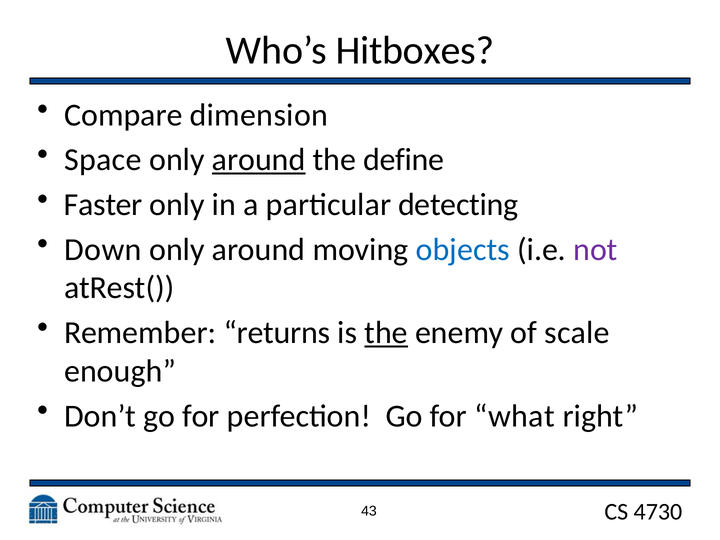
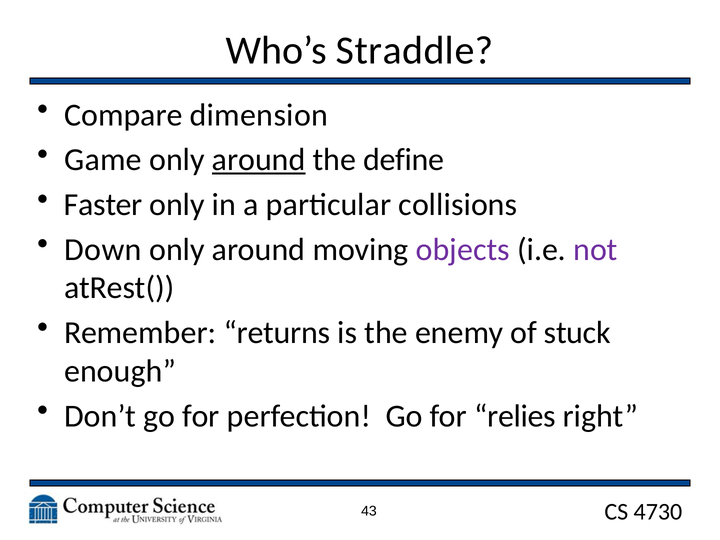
Hitboxes: Hitboxes -> Straddle
Space: Space -> Game
detecting: detecting -> collisions
objects colour: blue -> purple
the at (386, 333) underline: present -> none
scale: scale -> stuck
what: what -> relies
